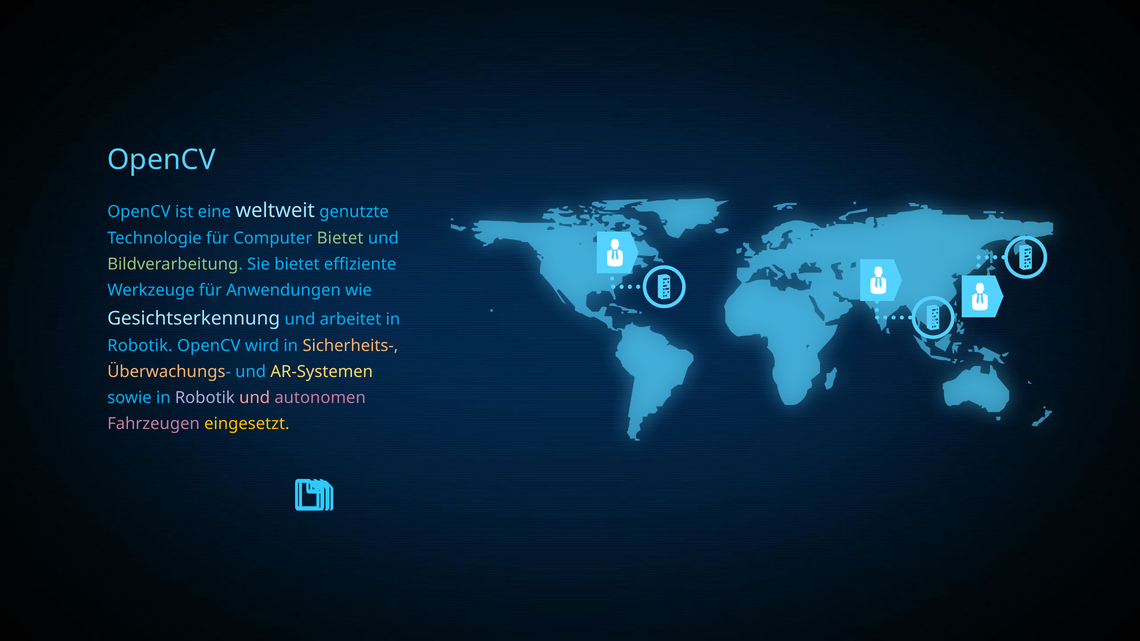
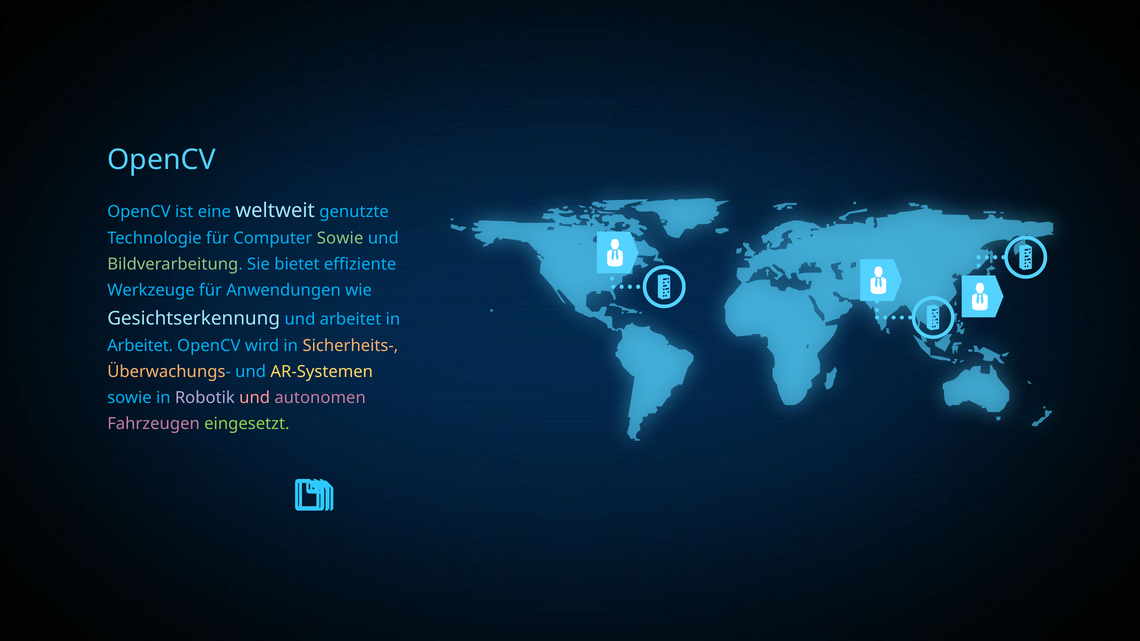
Computer Bietet: Bietet -> Sowie
Robotik at (140, 346): Robotik -> Arbeitet
eingesetzt colour: yellow -> light green
